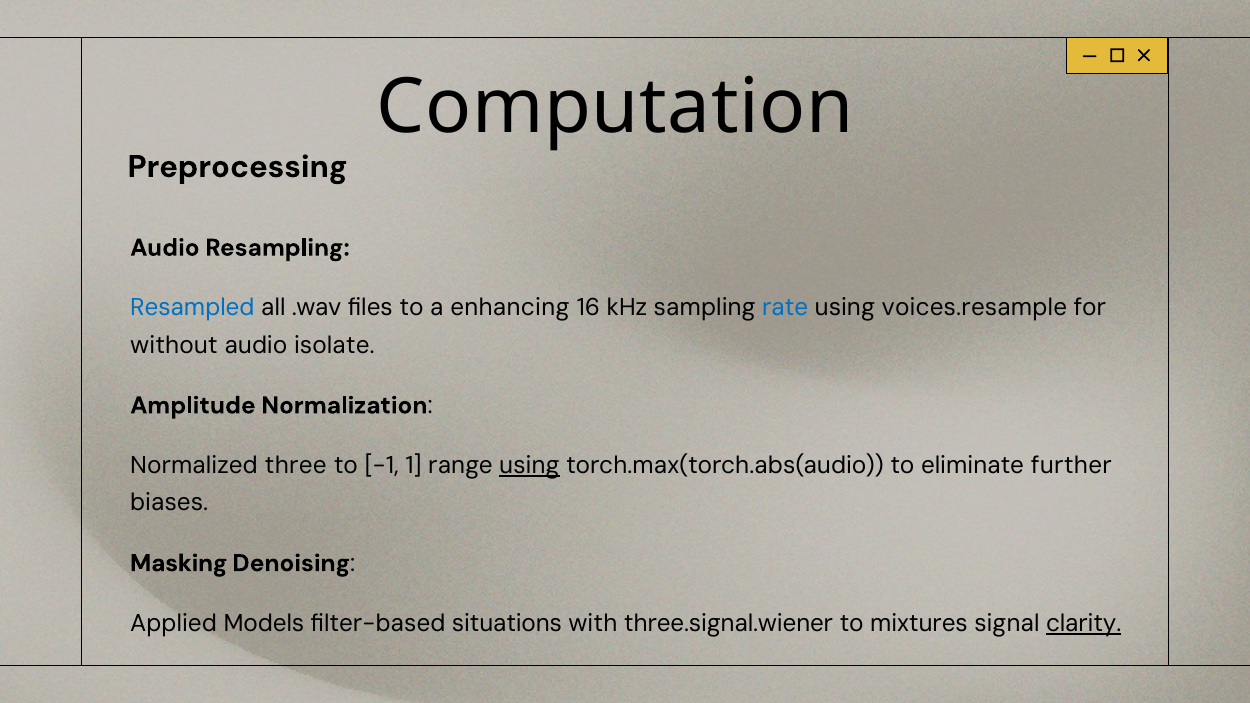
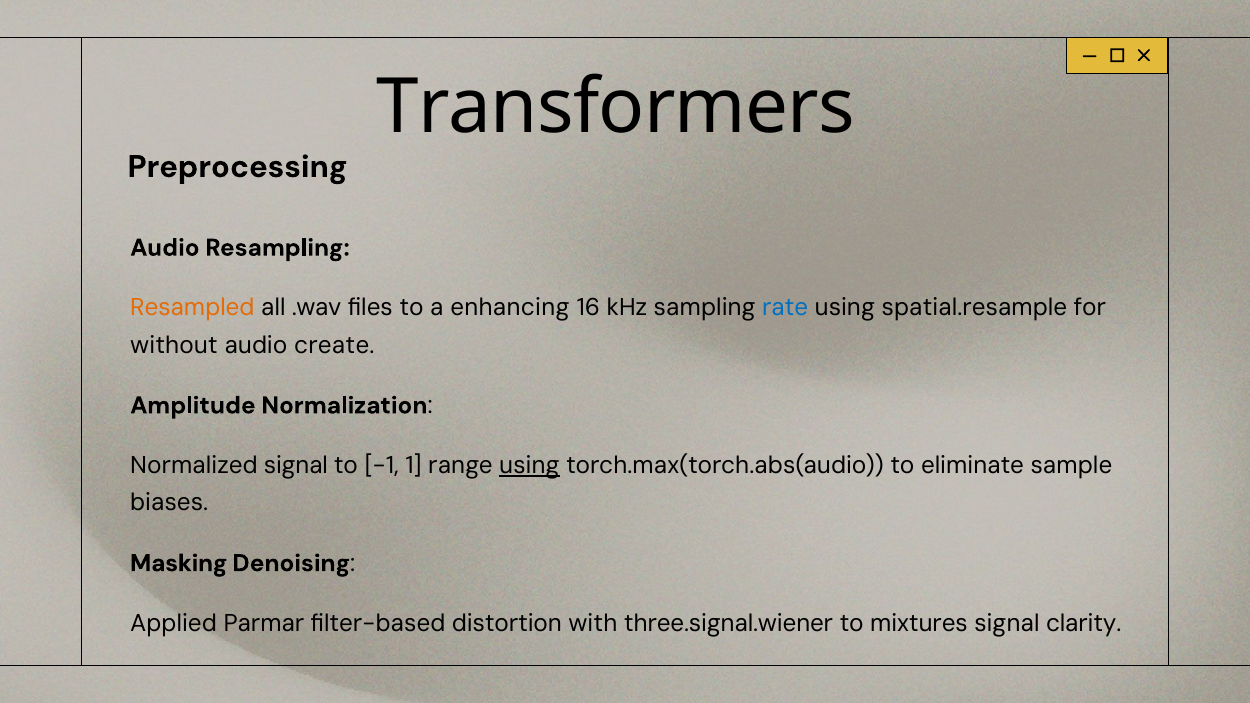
Computation: Computation -> Transformers
Resampled colour: blue -> orange
voices.resample: voices.resample -> spatial.resample
isolate: isolate -> create
Normalized three: three -> signal
further: further -> sample
Models: Models -> Parmar
situations: situations -> distortion
clarity underline: present -> none
